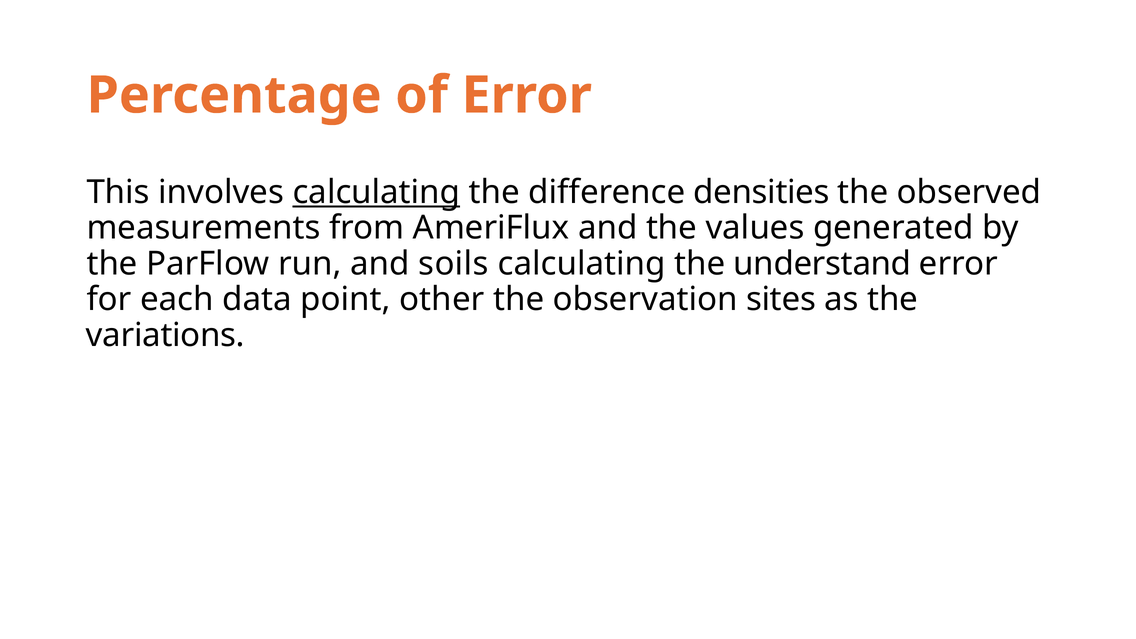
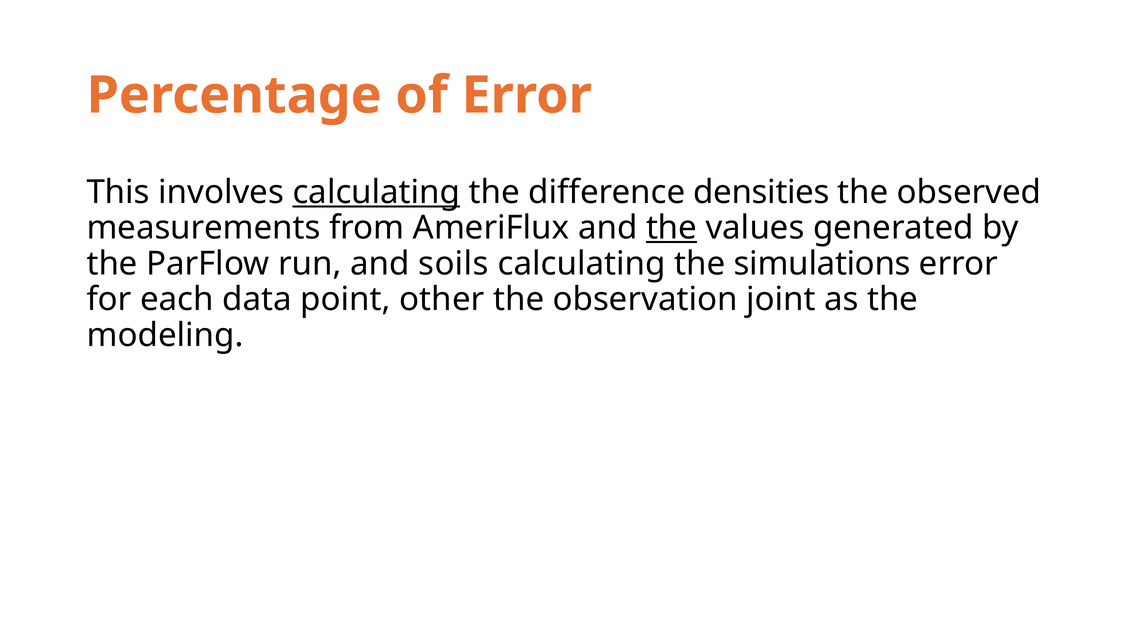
the at (672, 228) underline: none -> present
understand: understand -> simulations
sites: sites -> joint
variations: variations -> modeling
